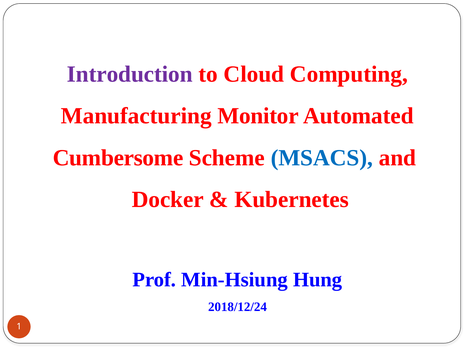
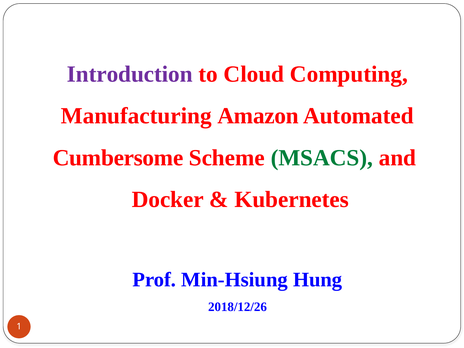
Monitor: Monitor -> Amazon
MSACS colour: blue -> green
2018/12/24: 2018/12/24 -> 2018/12/26
